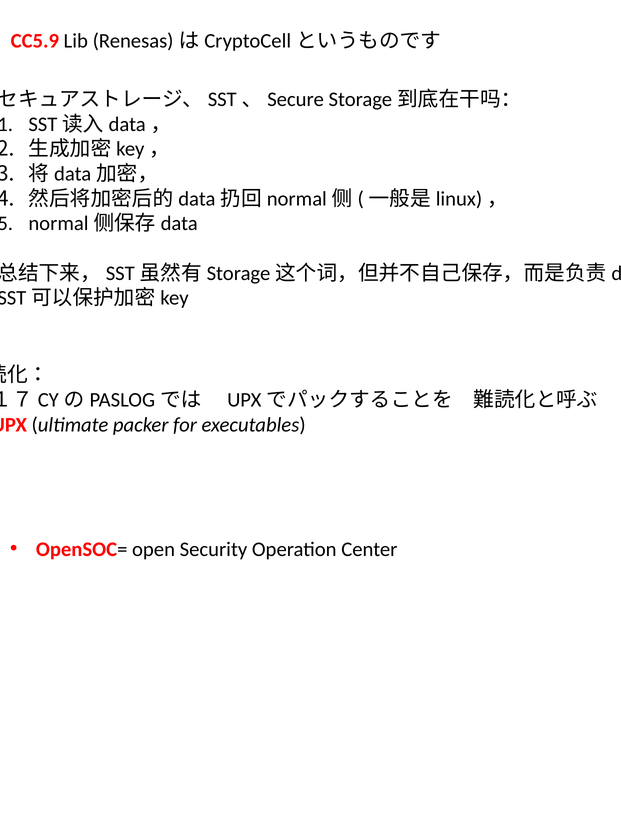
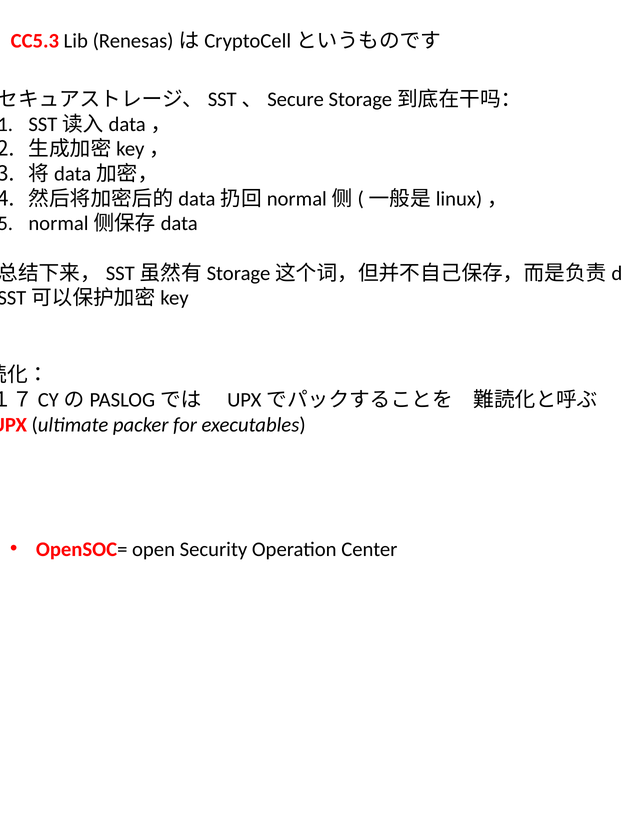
CC5.9: CC5.9 -> CC5.3
